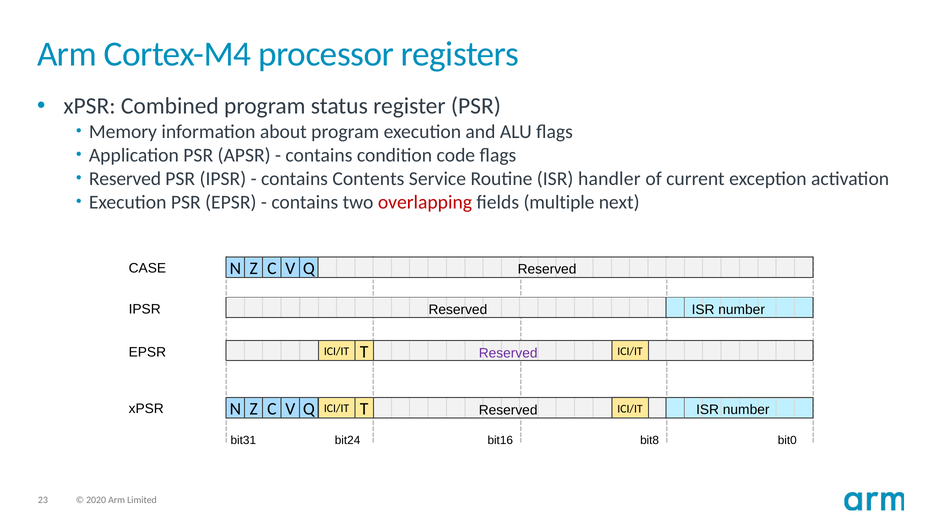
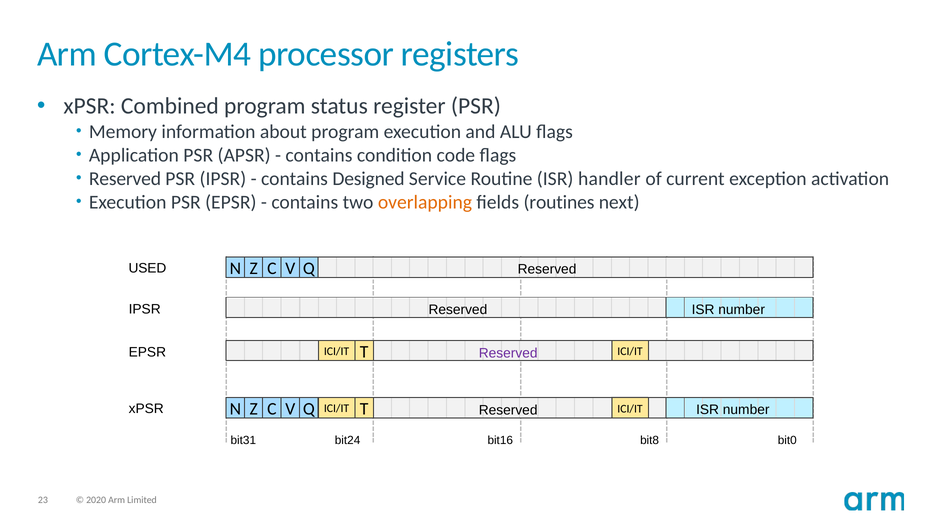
Contents: Contents -> Designed
overlapping colour: red -> orange
multiple: multiple -> routines
CASE: CASE -> USED
